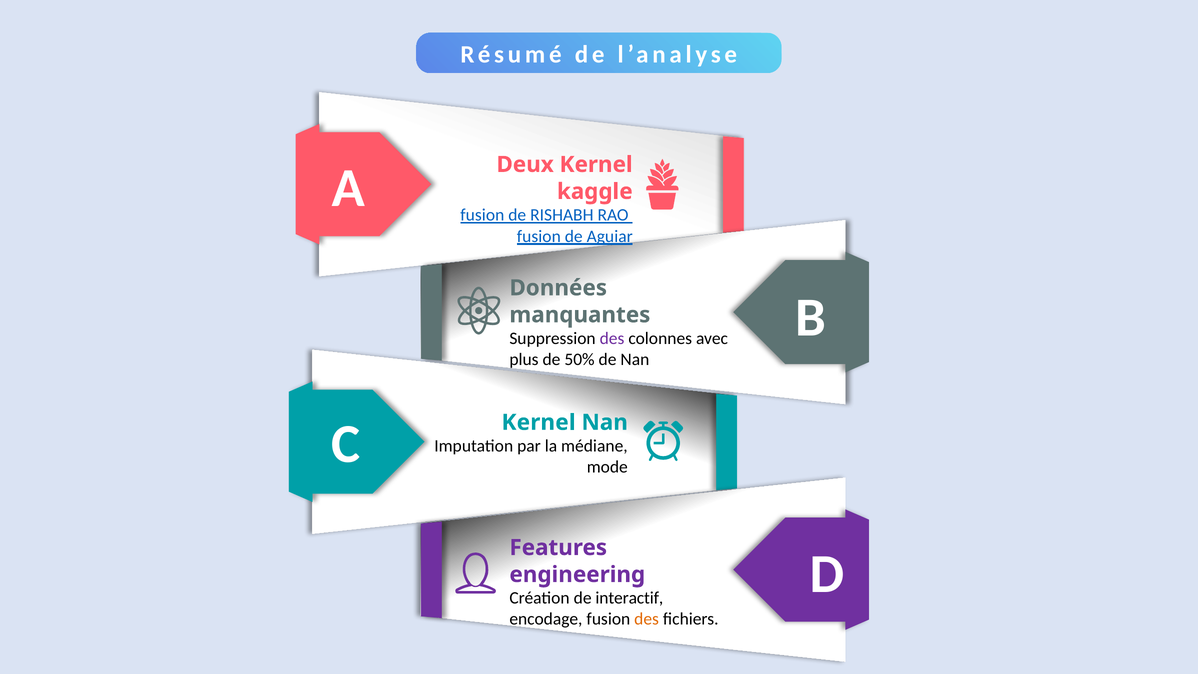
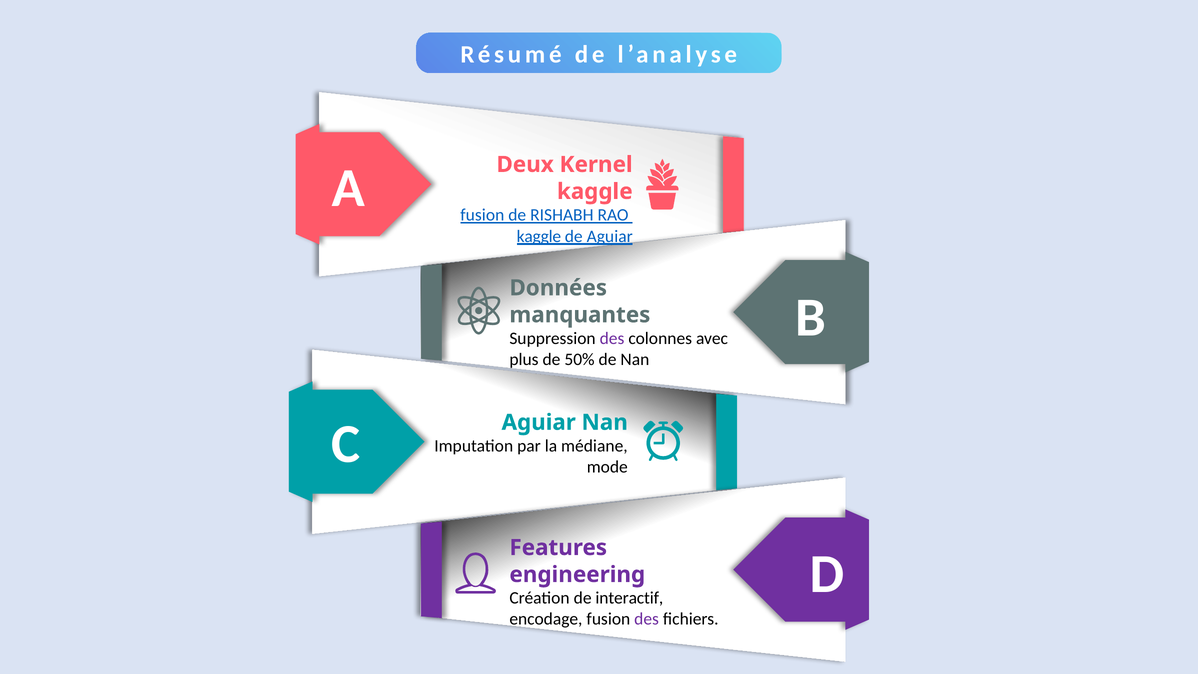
fusion at (539, 236): fusion -> kaggle
Kernel at (539, 422): Kernel -> Aguiar
des at (647, 619) colour: orange -> purple
